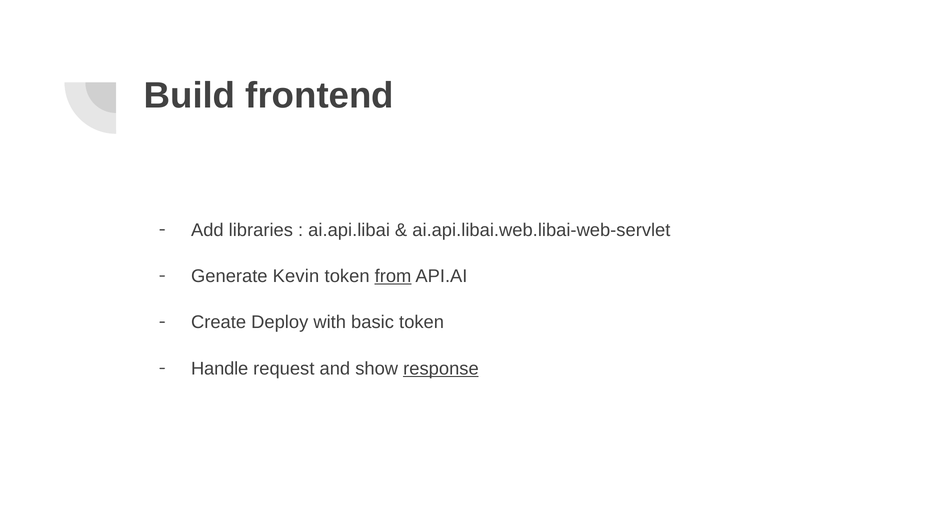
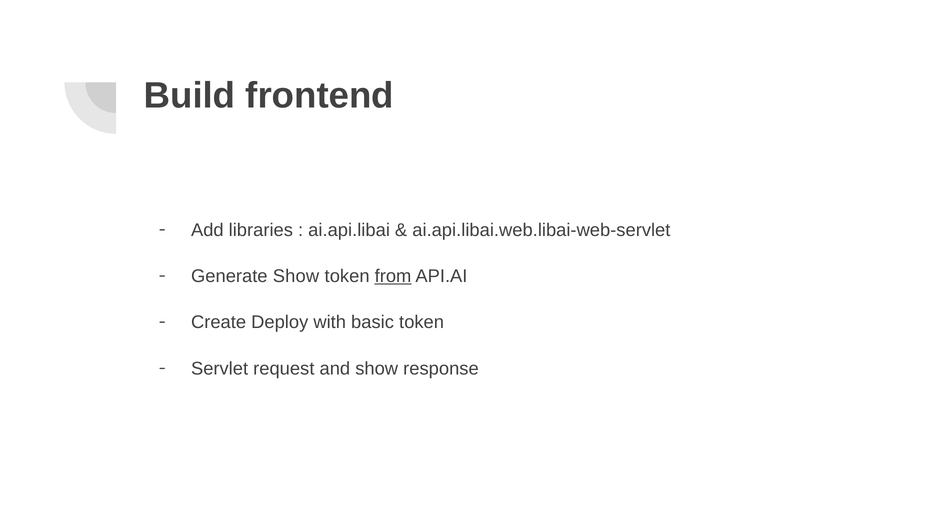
Generate Kevin: Kevin -> Show
Handle: Handle -> Servlet
response underline: present -> none
